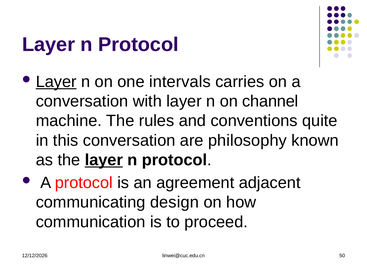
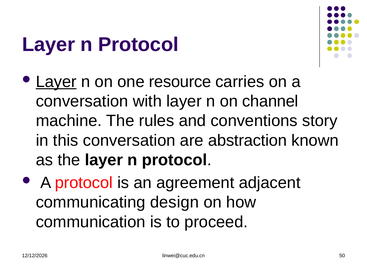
intervals: intervals -> resource
quite: quite -> story
philosophy: philosophy -> abstraction
layer at (104, 160) underline: present -> none
